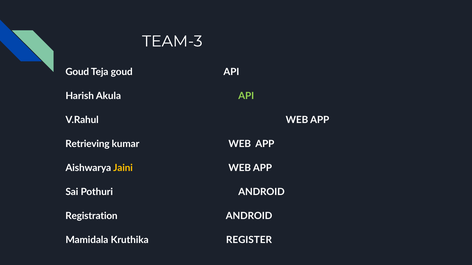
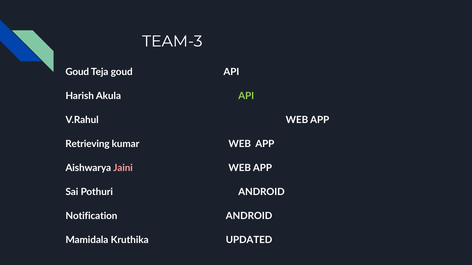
Jaini colour: yellow -> pink
Registration: Registration -> Notification
REGISTER: REGISTER -> UPDATED
